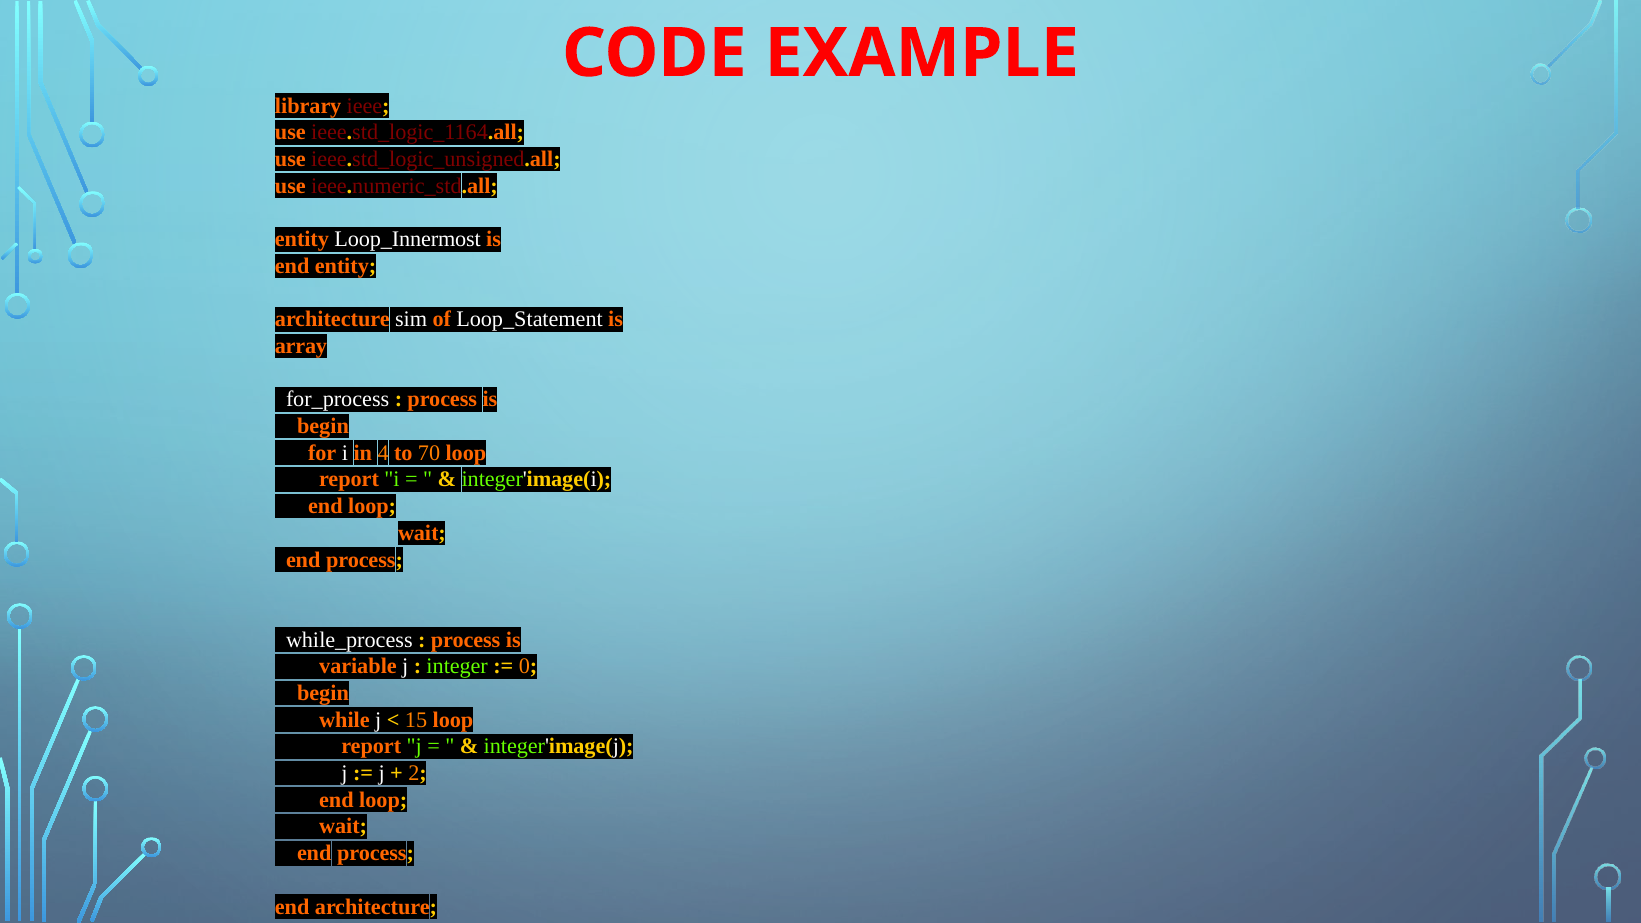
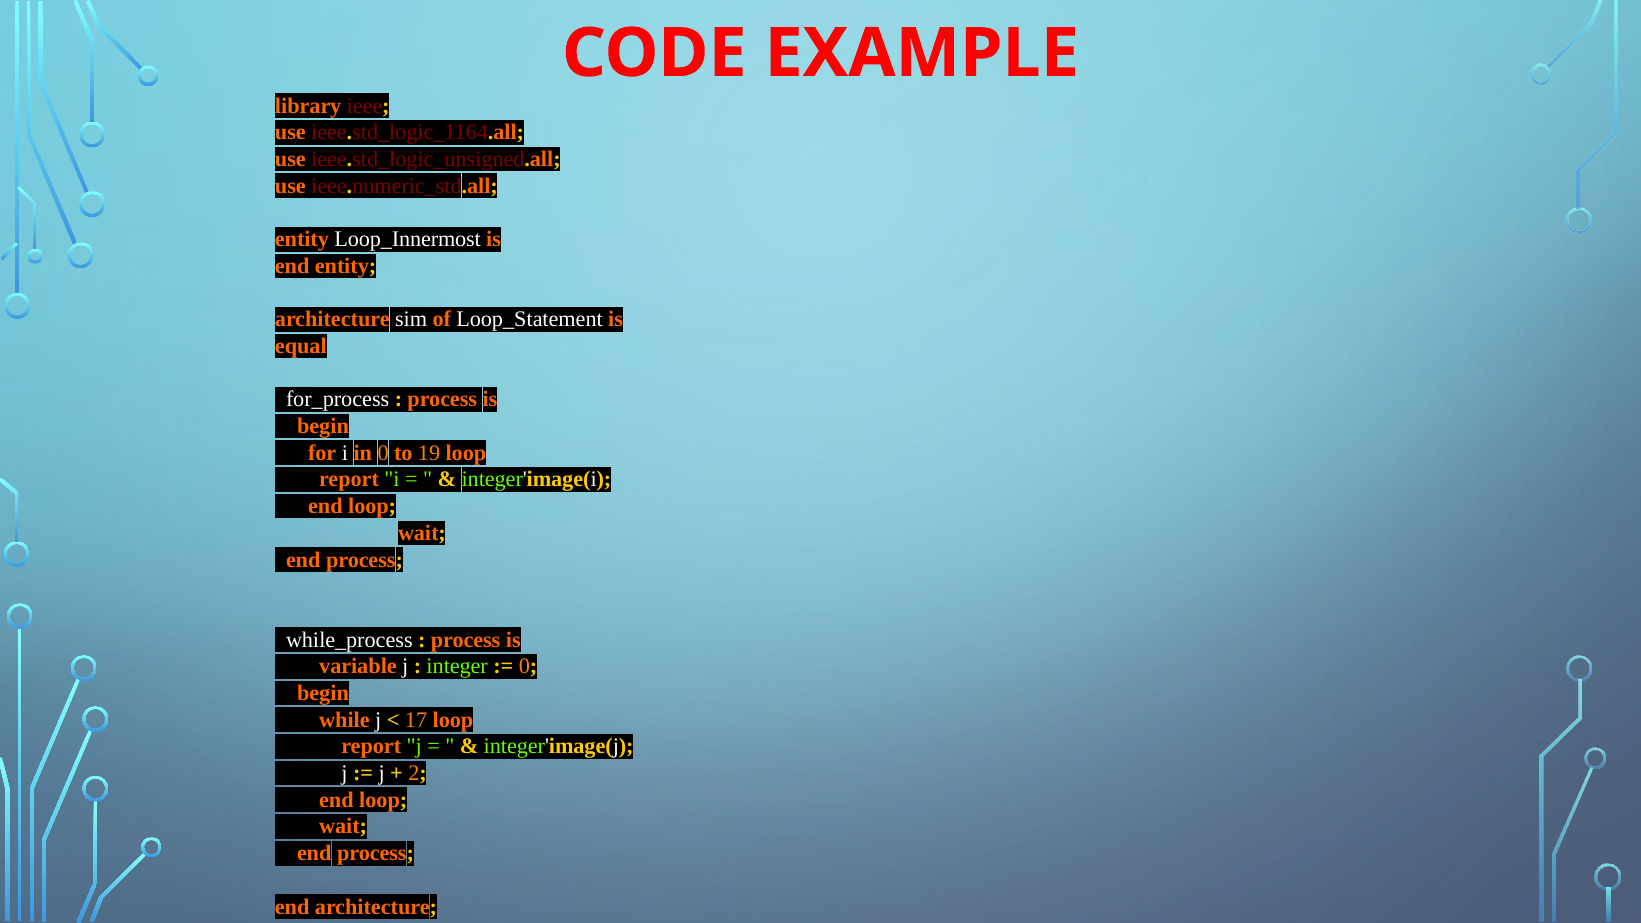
array: array -> equal
in 4: 4 -> 0
70: 70 -> 19
15: 15 -> 17
